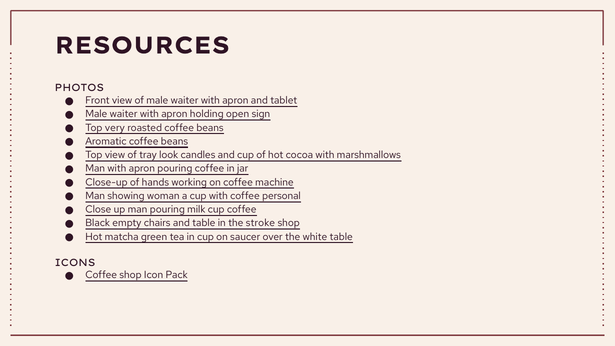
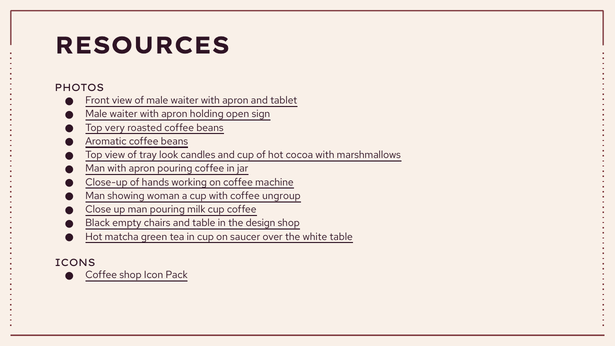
personal: personal -> ungroup
stroke: stroke -> design
